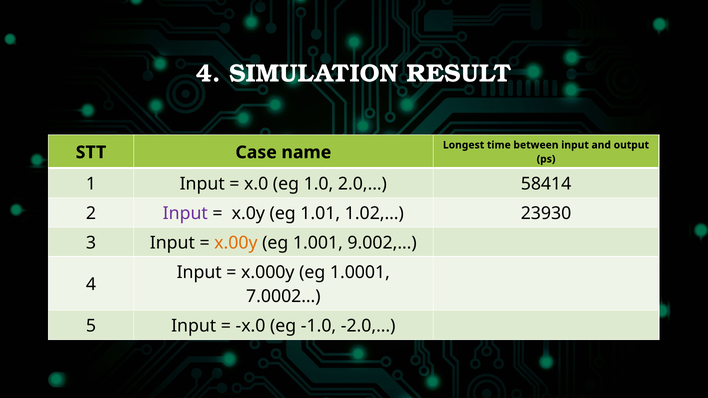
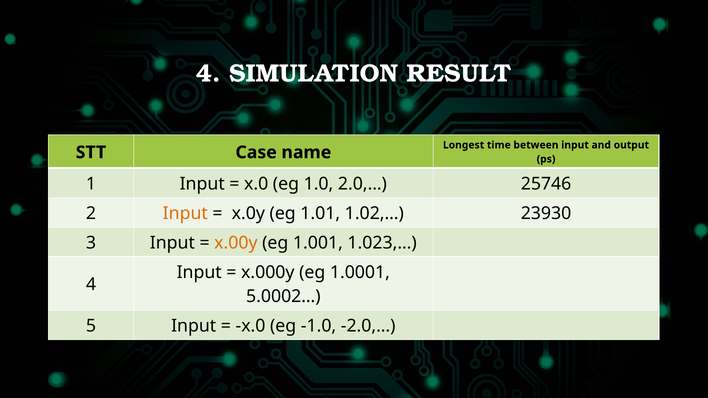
58414: 58414 -> 25746
Input at (185, 213) colour: purple -> orange
9.002,…: 9.002,… -> 1.023,…
7.0002…: 7.0002… -> 5.0002…
